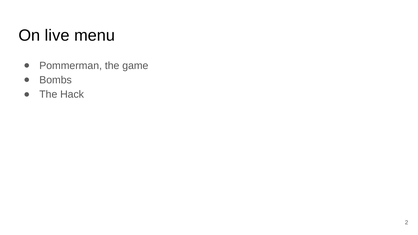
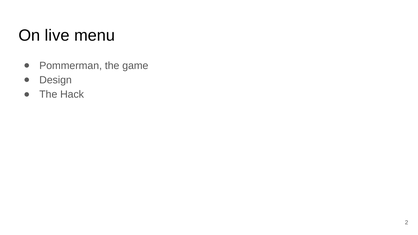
Bombs: Bombs -> Design
